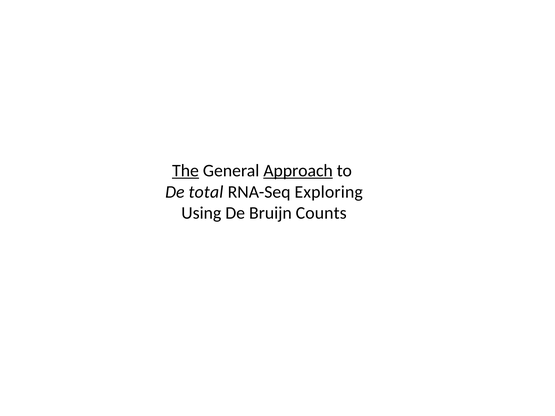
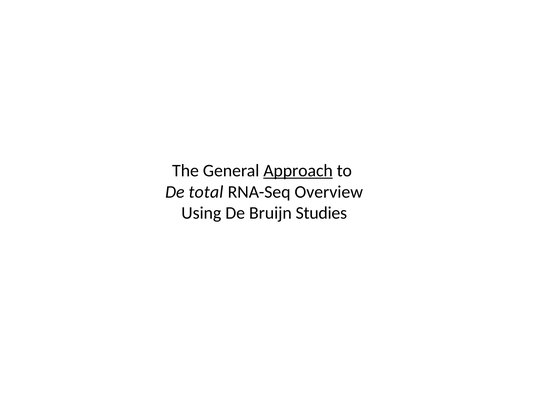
The underline: present -> none
Exploring: Exploring -> Overview
Counts: Counts -> Studies
